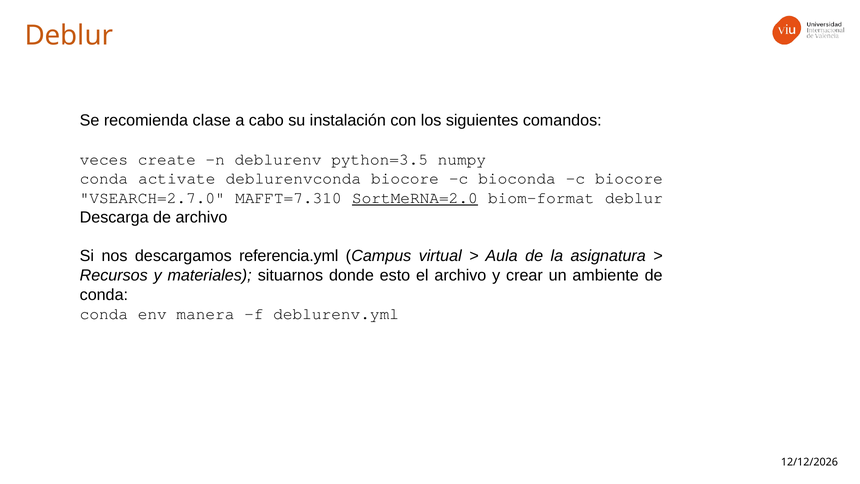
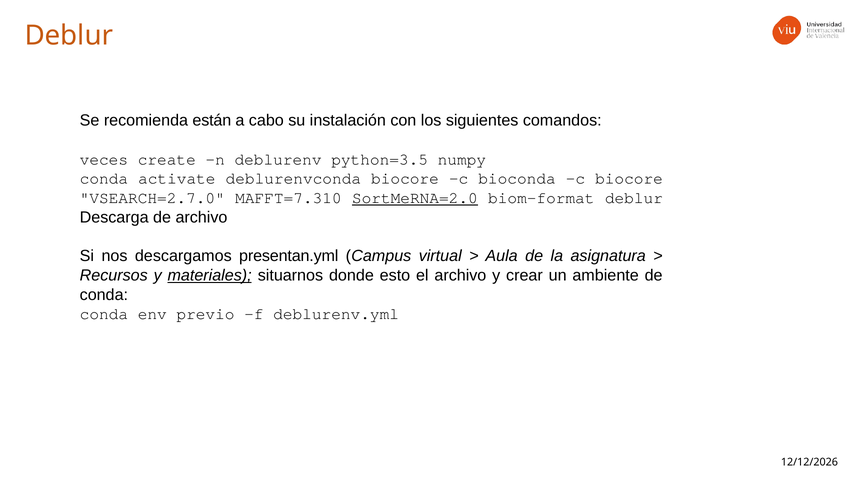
clase: clase -> están
referencia.yml: referencia.yml -> presentan.yml
materiales underline: none -> present
manera: manera -> previo
